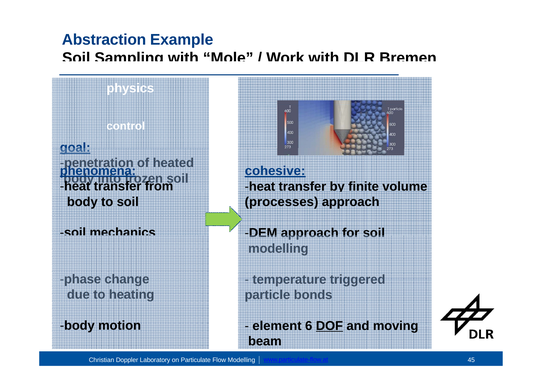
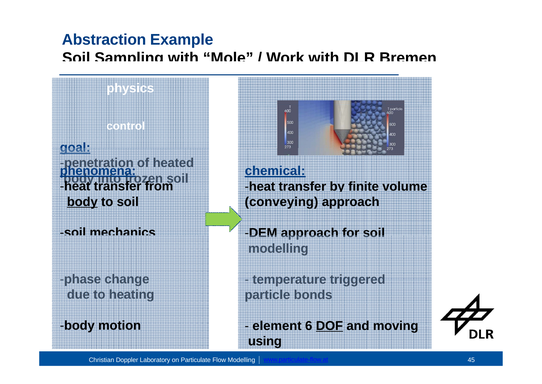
cohesive: cohesive -> chemical
body at (82, 201) underline: none -> present
processes: processes -> conveying
beam: beam -> using
